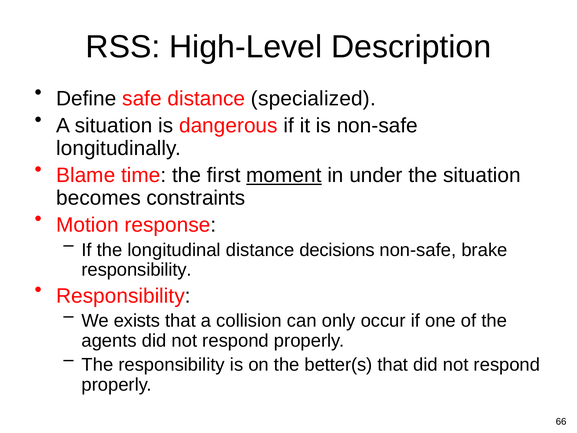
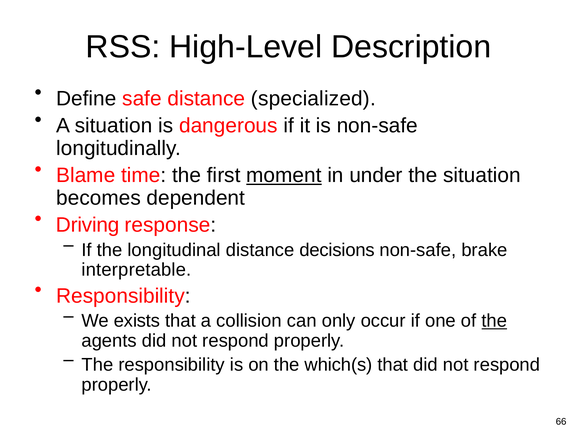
constraints: constraints -> dependent
Motion: Motion -> Driving
responsibility at (137, 270): responsibility -> interpretable
the at (494, 321) underline: none -> present
better(s: better(s -> which(s
